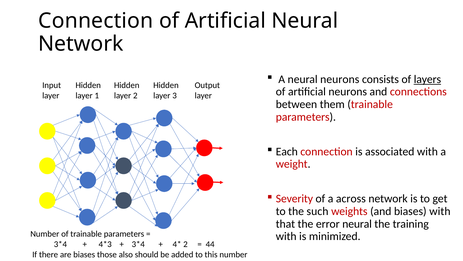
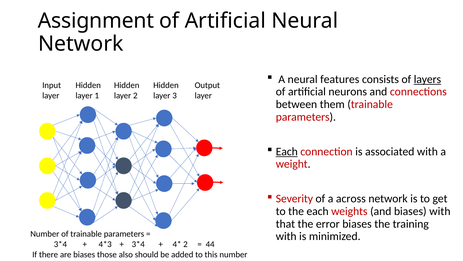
Connection at (96, 21): Connection -> Assignment
neural neurons: neurons -> features
Each at (287, 151) underline: none -> present
the such: such -> each
error neural: neural -> biases
